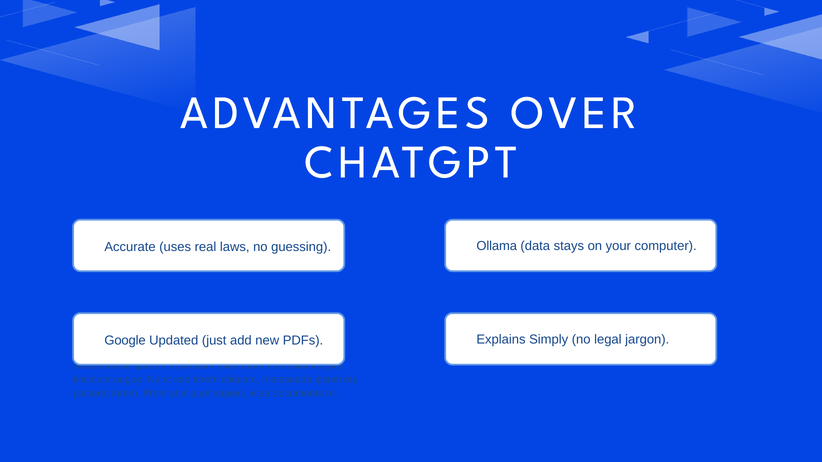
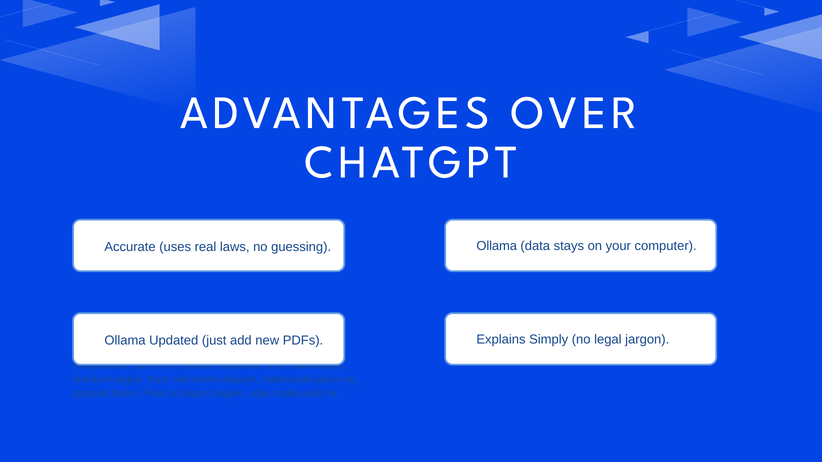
Google at (125, 341): Google -> Ollama
vitae documents: documents -> malesuada
